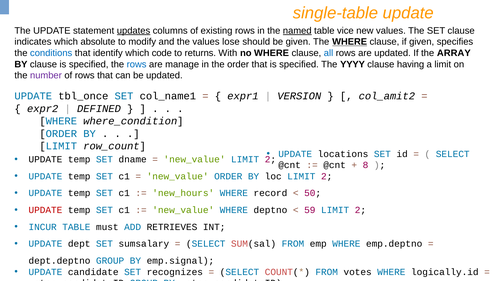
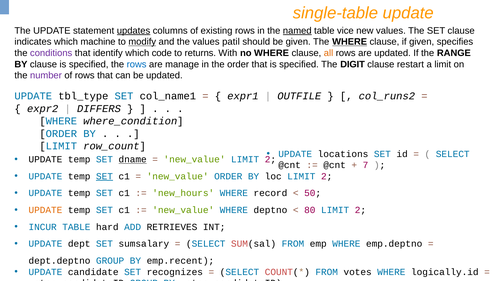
absolute: absolute -> machine
modify underline: none -> present
lose: lose -> patil
conditions colour: blue -> purple
all colour: blue -> orange
ARRAY: ARRAY -> RANGE
YYYY: YYYY -> DIGIT
having: having -> restart
tbl_once: tbl_once -> tbl_type
VERSION: VERSION -> OUTFILE
col_amit2: col_amit2 -> col_runs2
DEFINED: DEFINED -> DIFFERS
dname underline: none -> present
8: 8 -> 7
SET at (104, 177) underline: none -> present
UPDATE at (45, 210) colour: red -> orange
59: 59 -> 80
must: must -> hard
emp.signal: emp.signal -> emp.recent
